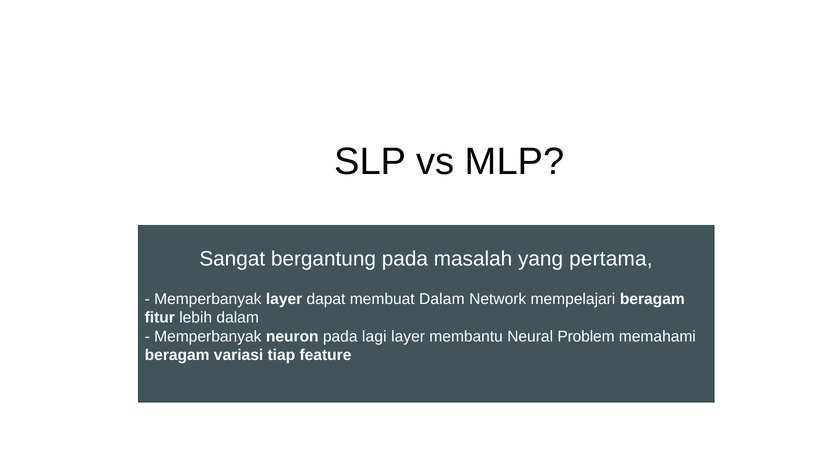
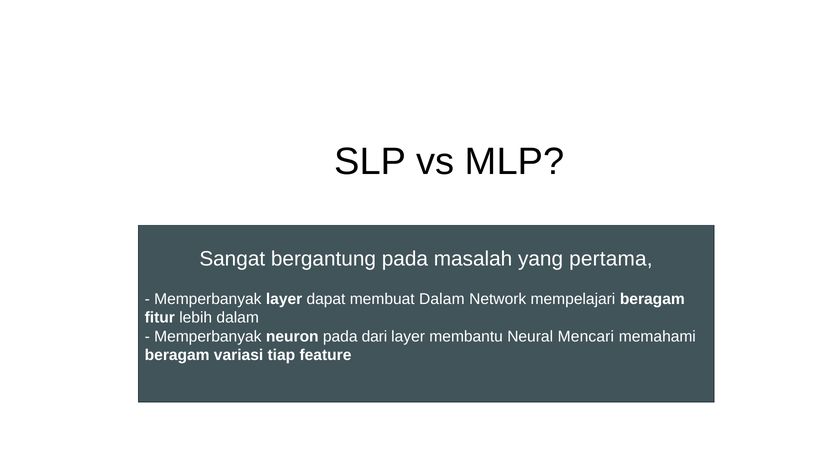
lagi: lagi -> dari
Problem: Problem -> Mencari
